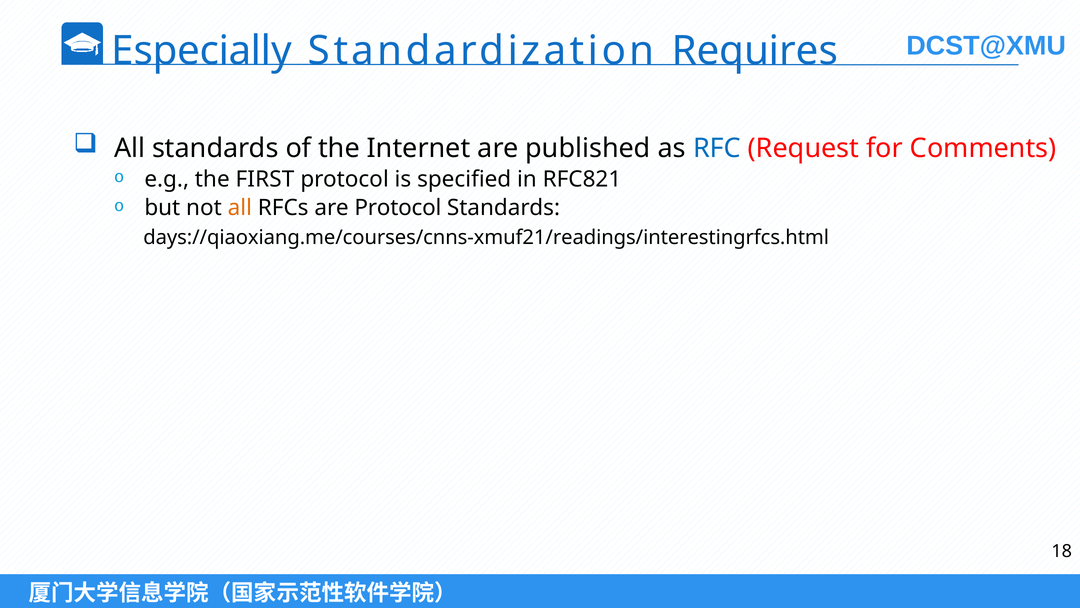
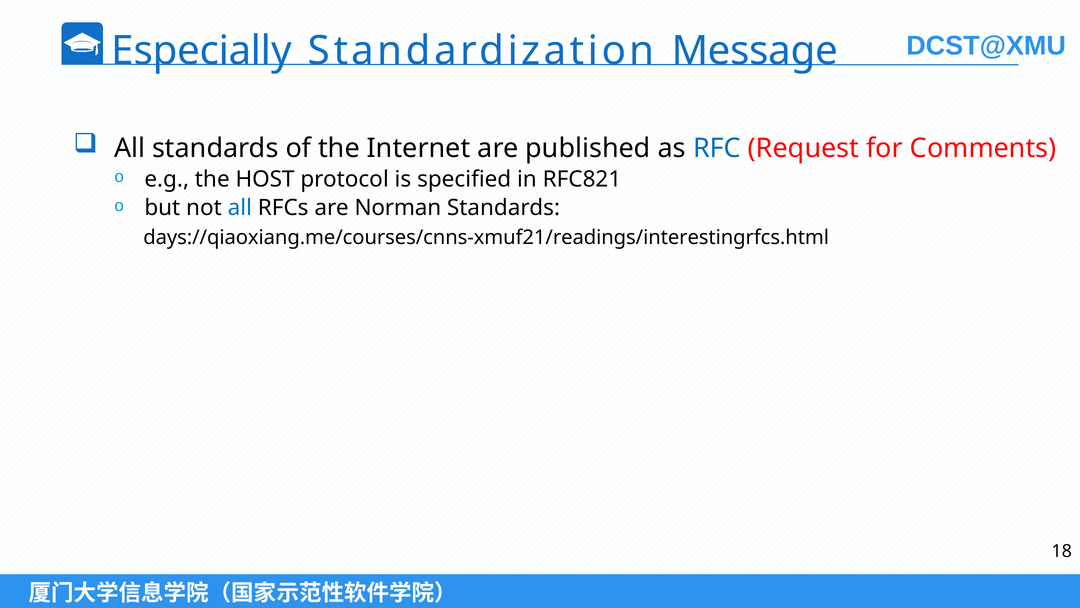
Requires: Requires -> Message
FIRST: FIRST -> HOST
all at (240, 208) colour: orange -> blue
are Protocol: Protocol -> Norman
